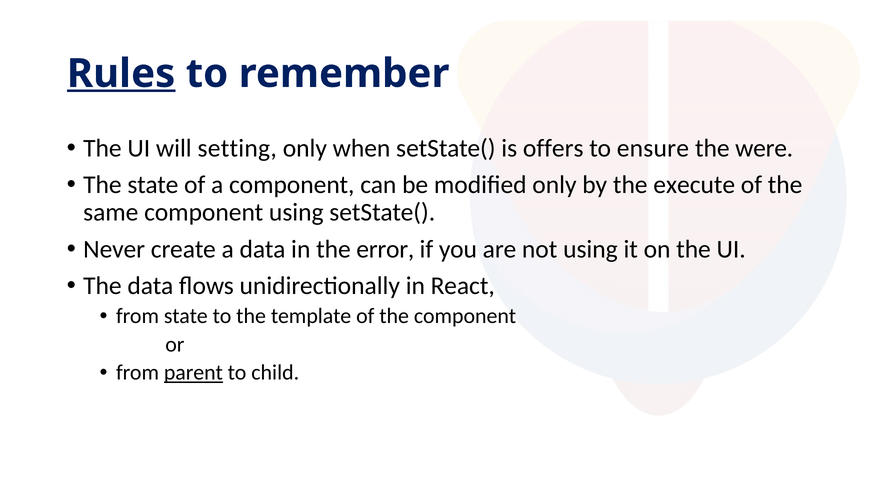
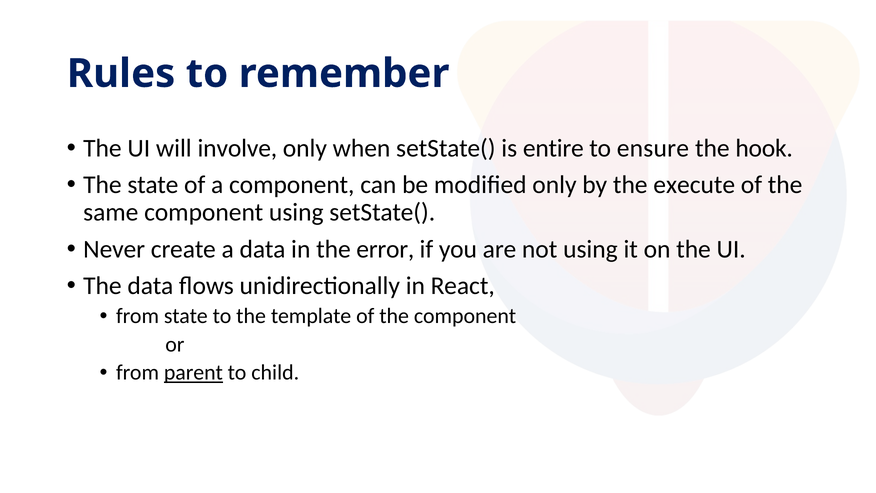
Rules underline: present -> none
setting: setting -> involve
offers: offers -> entire
were: were -> hook
